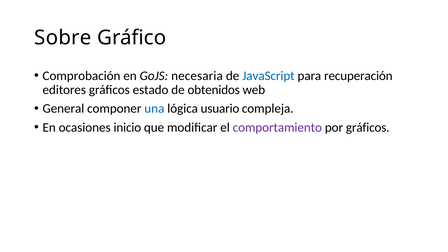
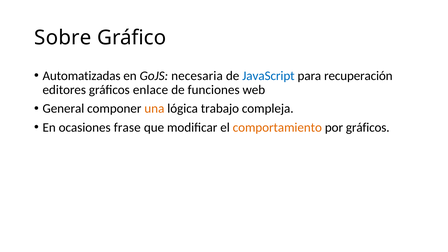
Comprobación: Comprobación -> Automatizadas
estado: estado -> enlace
obtenidos: obtenidos -> funciones
una colour: blue -> orange
usuario: usuario -> trabajo
inicio: inicio -> frase
comportamiento colour: purple -> orange
